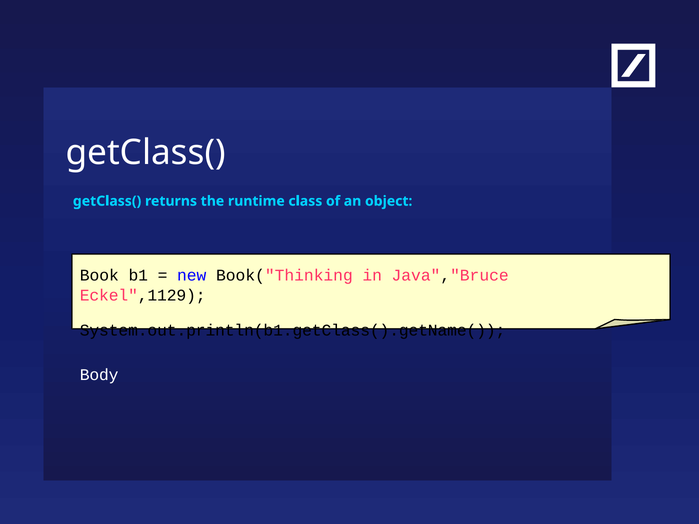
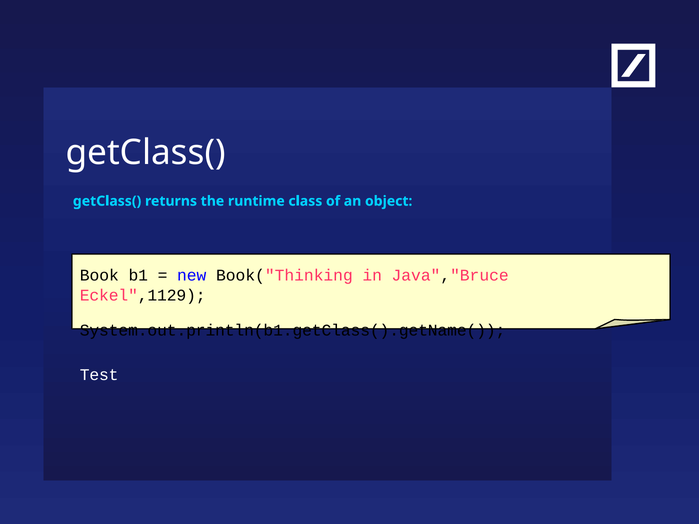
Body: Body -> Test
